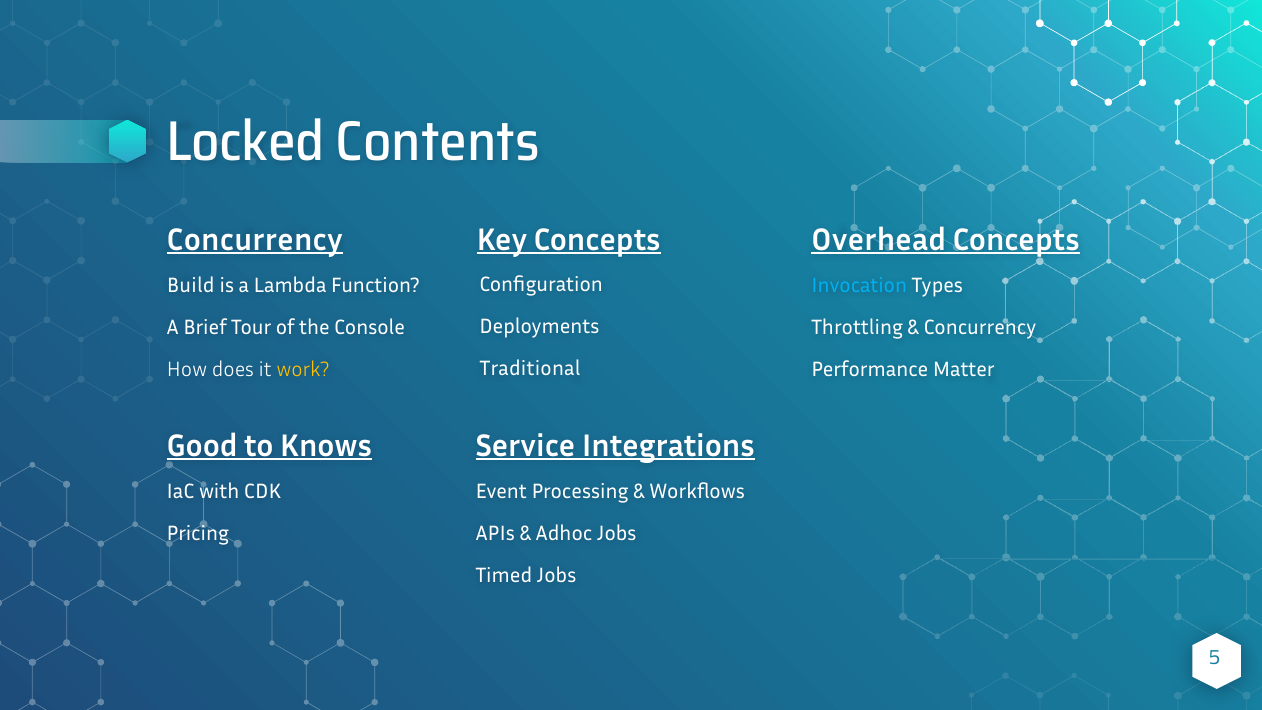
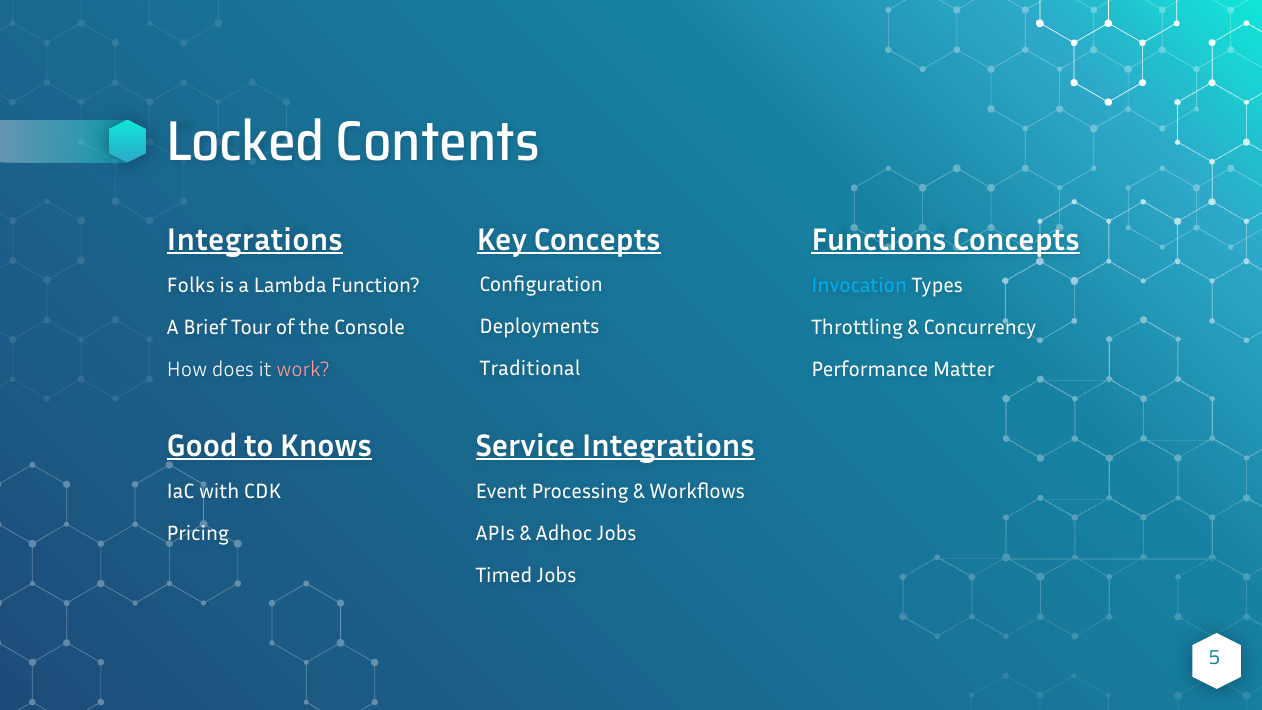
Concurrency at (255, 240): Concurrency -> Integrations
Overhead: Overhead -> Functions
Build: Build -> Folks
work colour: yellow -> pink
